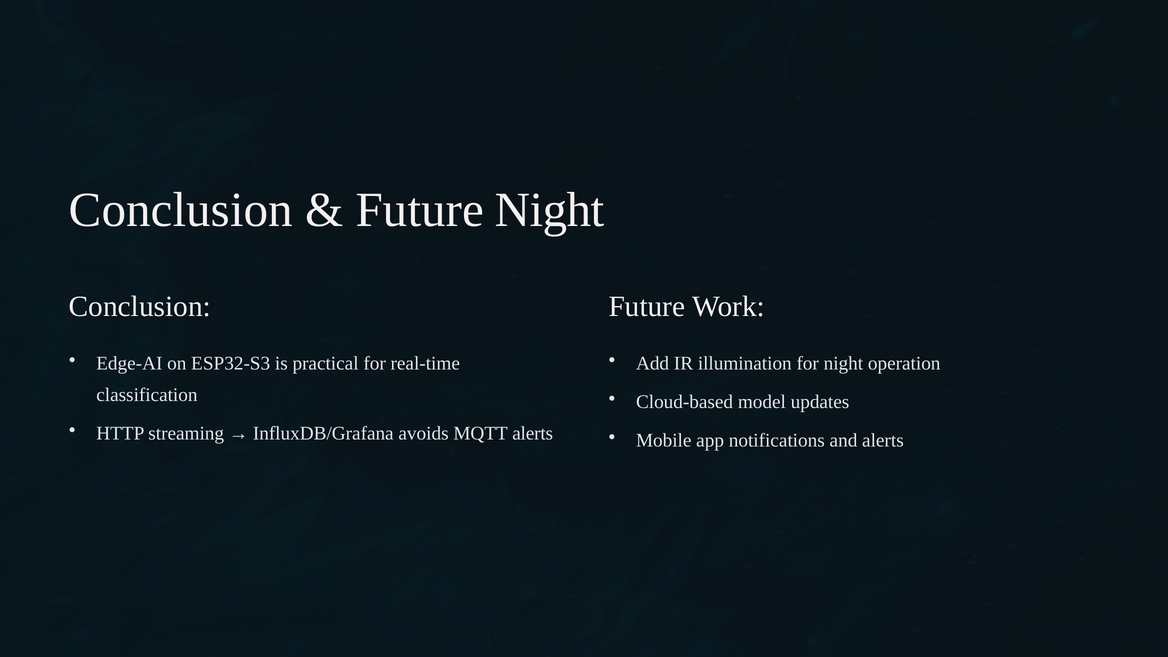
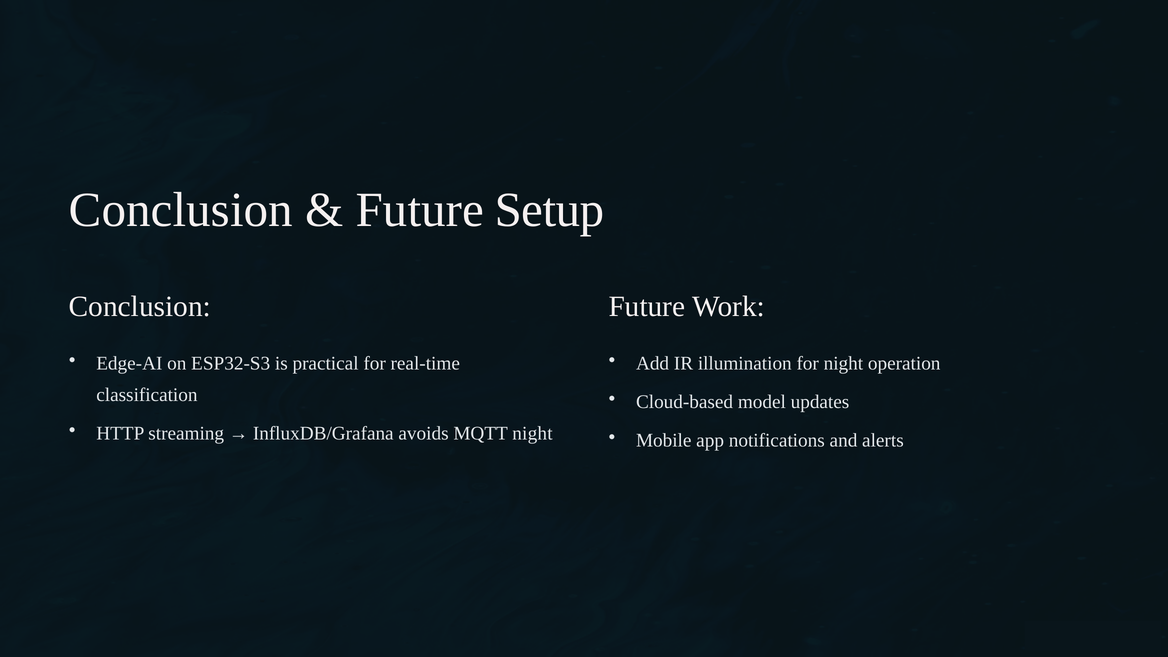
Future Night: Night -> Setup
MQTT alerts: alerts -> night
